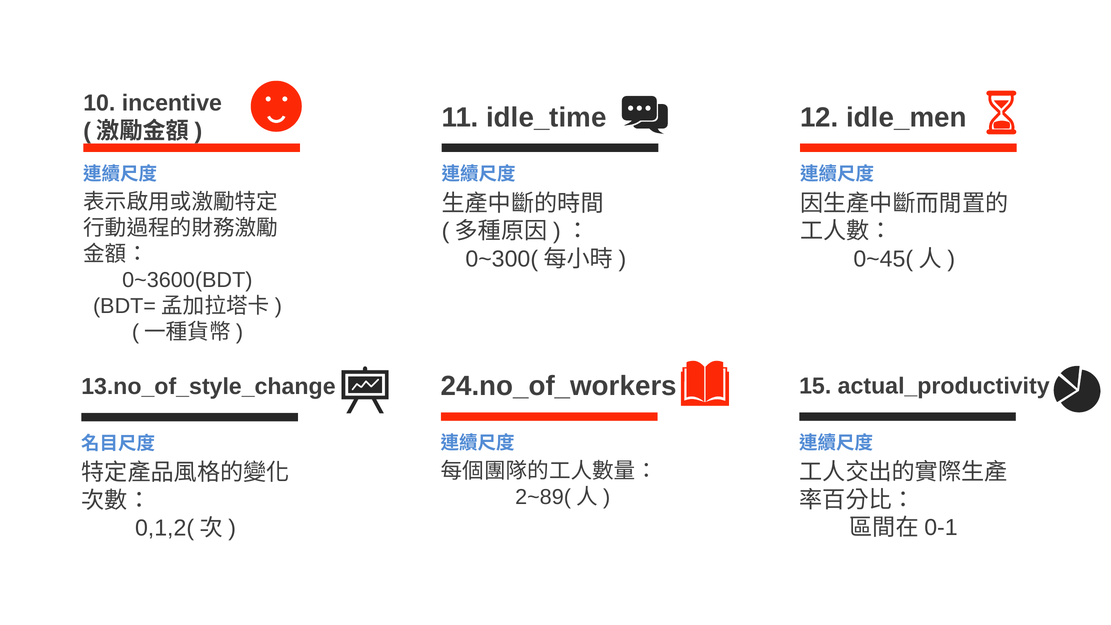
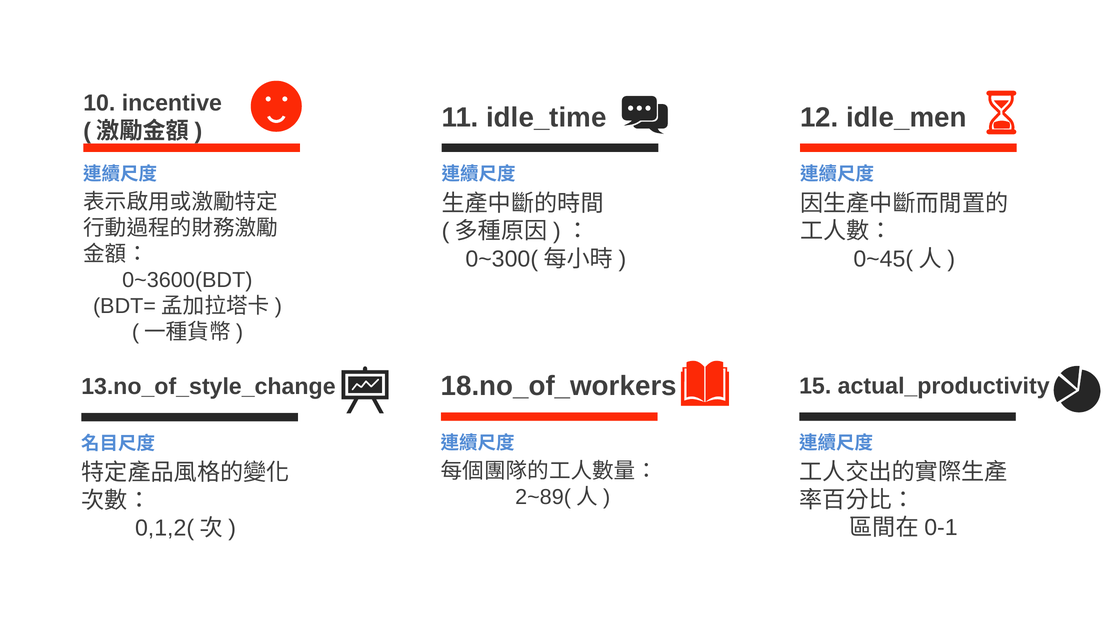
24.no_of_workers: 24.no_of_workers -> 18.no_of_workers
